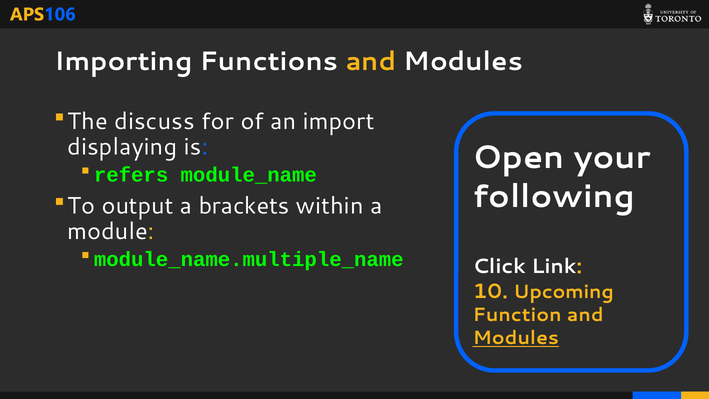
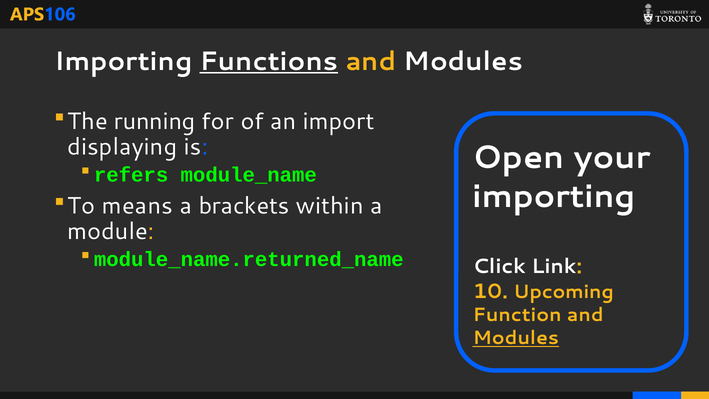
Functions underline: none -> present
discuss: discuss -> running
following at (554, 196): following -> importing
output: output -> means
module_name.multiple_name: module_name.multiple_name -> module_name.returned_name
